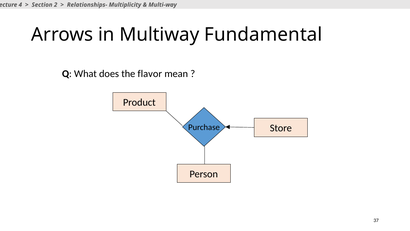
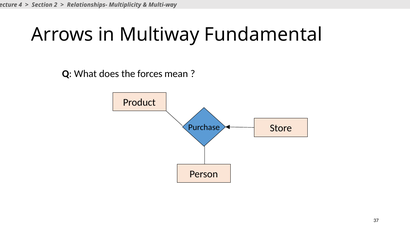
flavor: flavor -> forces
